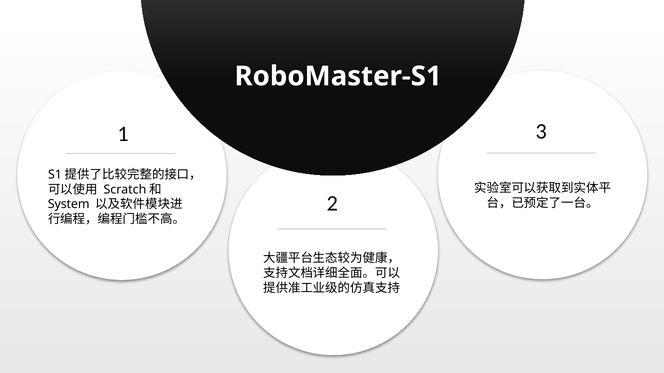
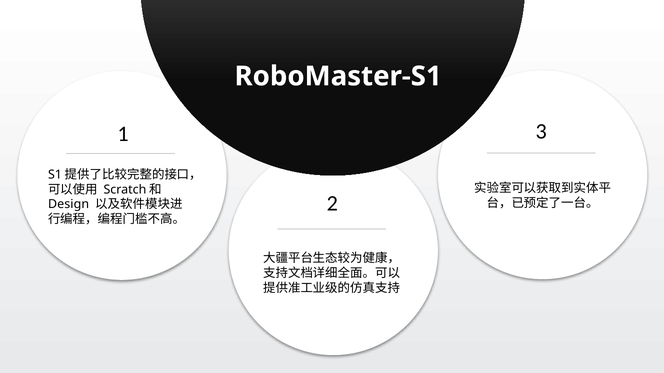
System: System -> Design
